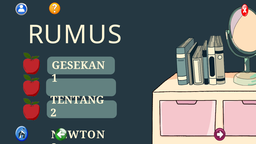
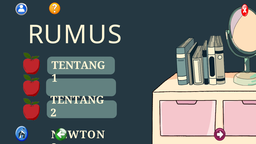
GESEKAN at (78, 65): GESEKAN -> TENTANG
